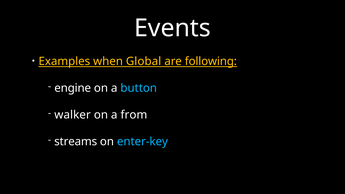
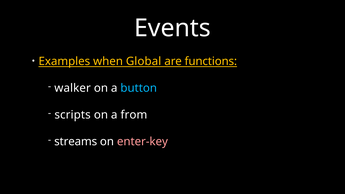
following: following -> functions
engine: engine -> walker
walker: walker -> scripts
enter-key colour: light blue -> pink
